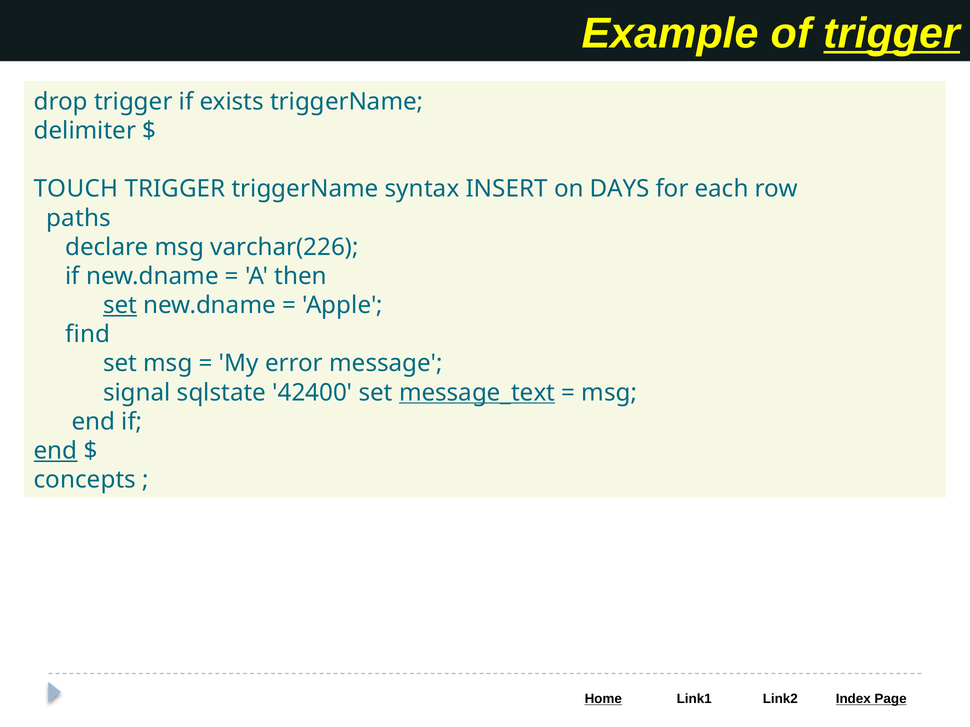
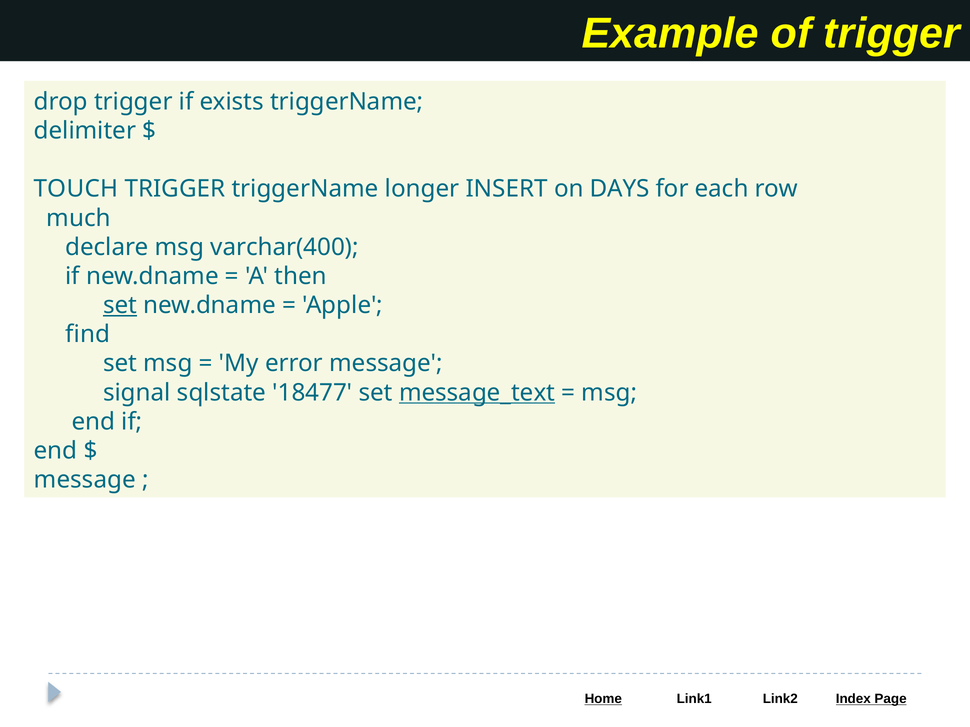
trigger at (892, 34) underline: present -> none
syntax: syntax -> longer
paths: paths -> much
varchar(226: varchar(226 -> varchar(400
42400: 42400 -> 18477
end at (56, 451) underline: present -> none
concepts at (85, 480): concepts -> message
